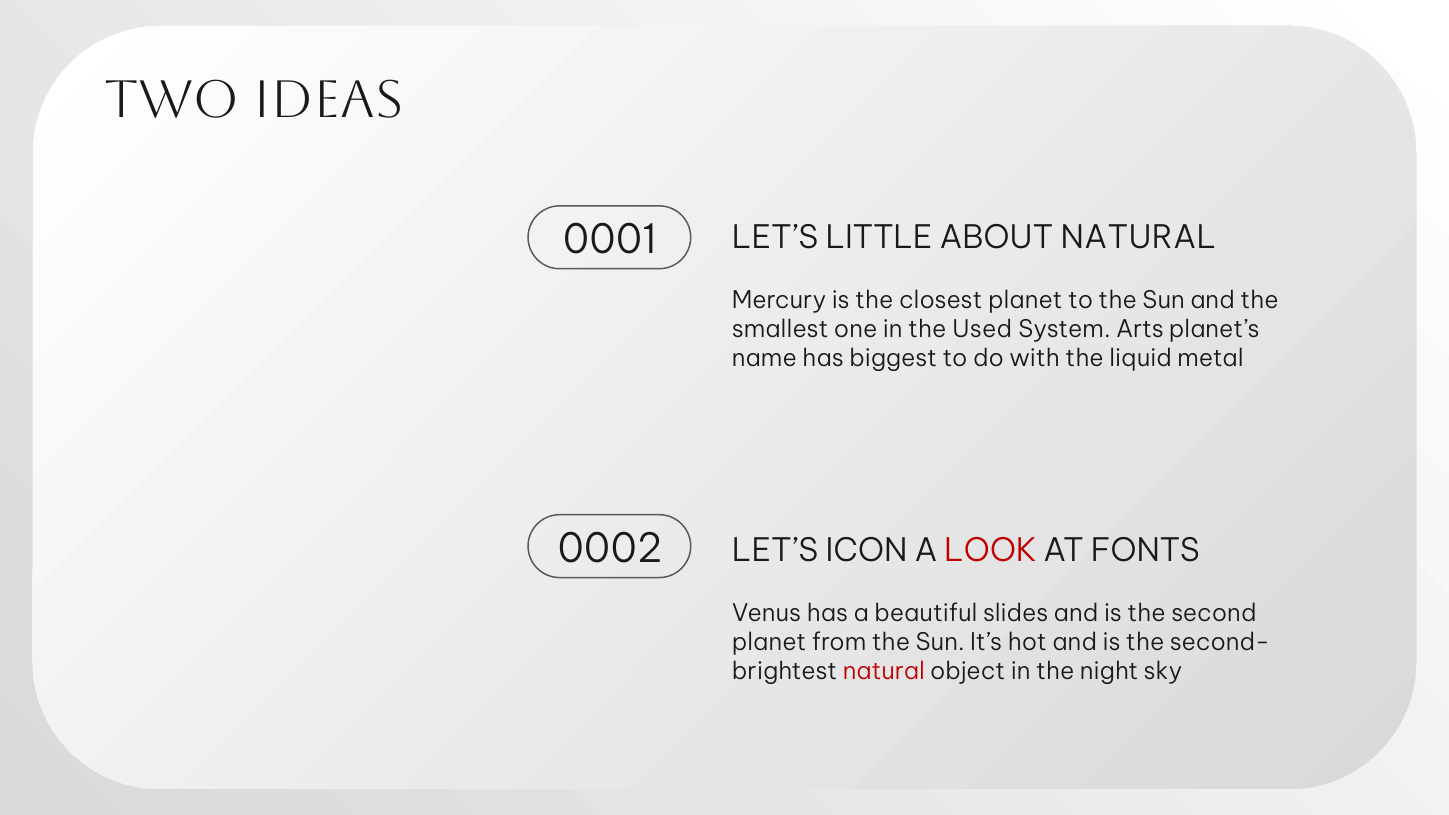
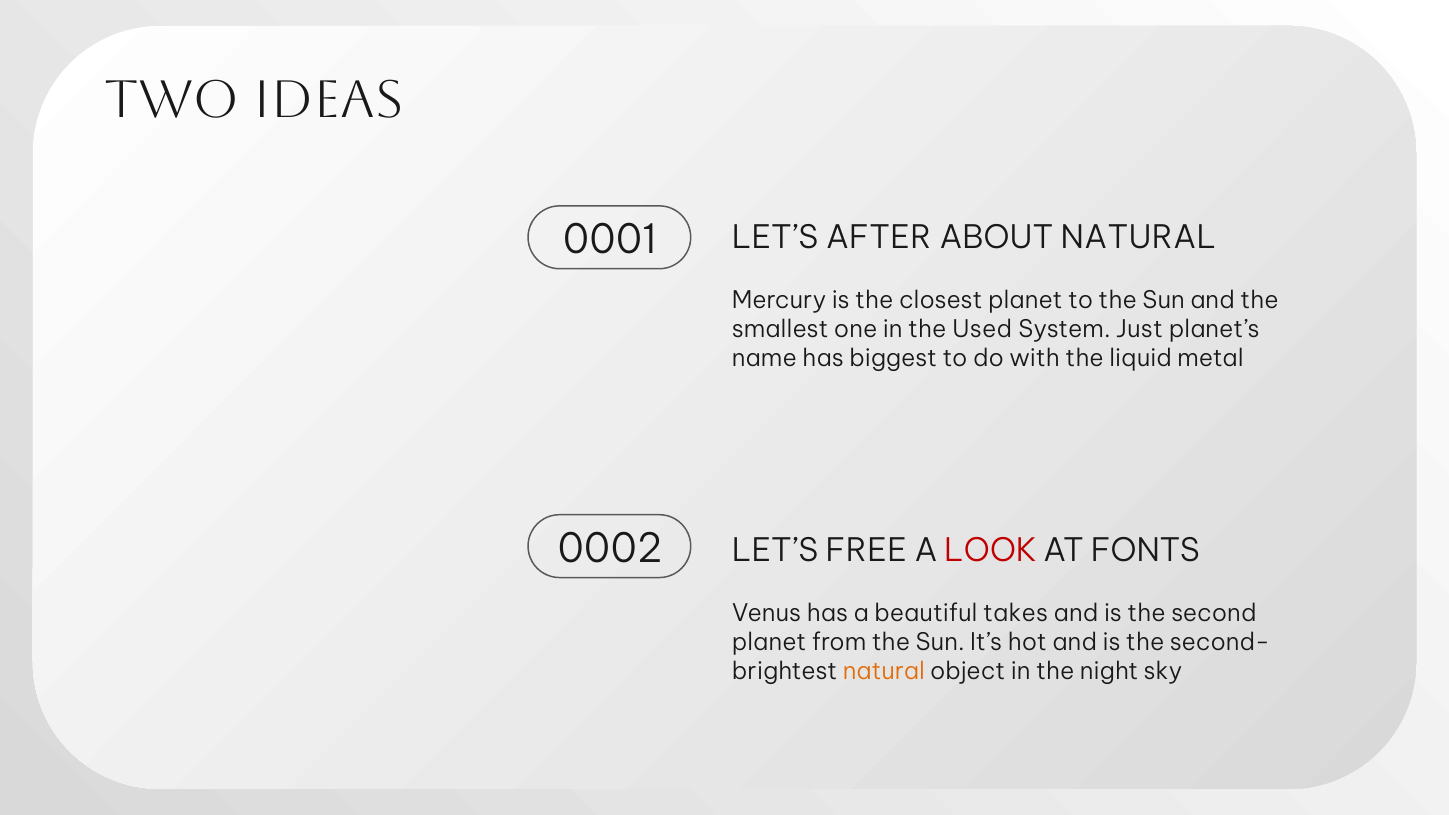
LITTLE: LITTLE -> AFTER
Arts: Arts -> Just
ICON: ICON -> FREE
slides: slides -> takes
natural at (884, 671) colour: red -> orange
